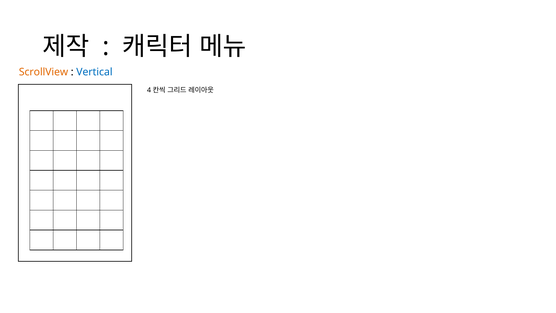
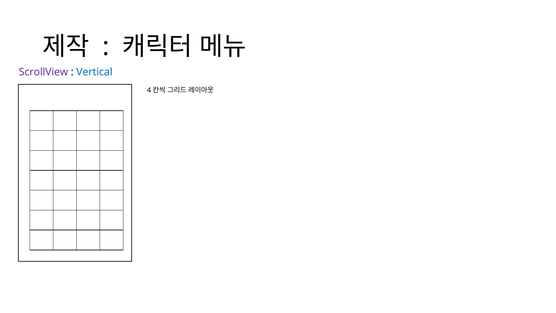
ScrollView colour: orange -> purple
